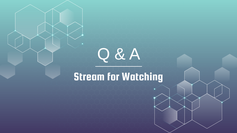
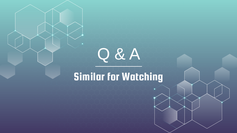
Stream: Stream -> Similar
